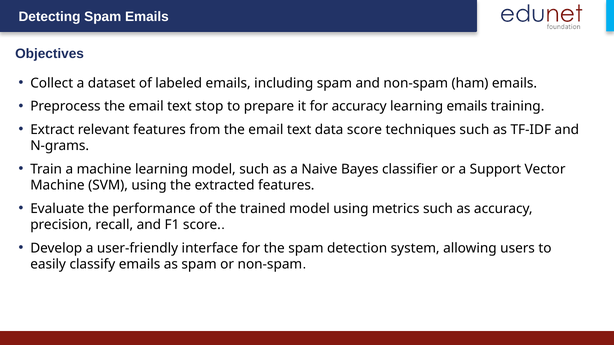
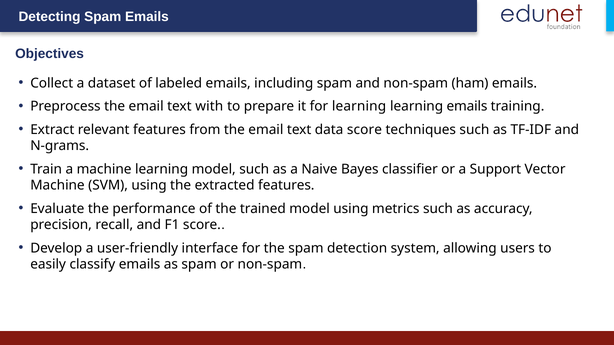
stop: stop -> with
for accuracy: accuracy -> learning
